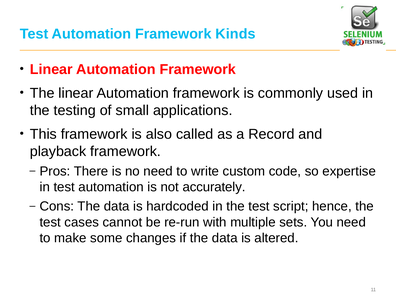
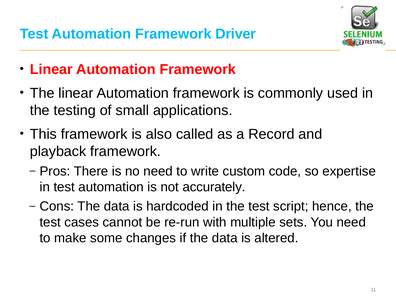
Kinds: Kinds -> Driver
